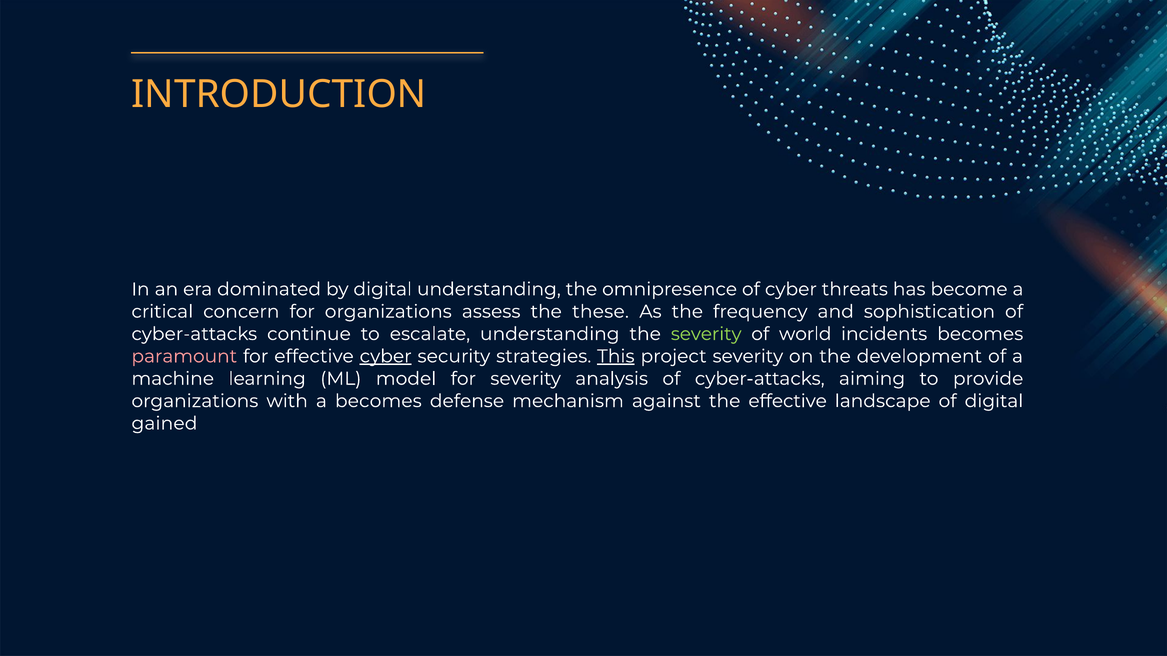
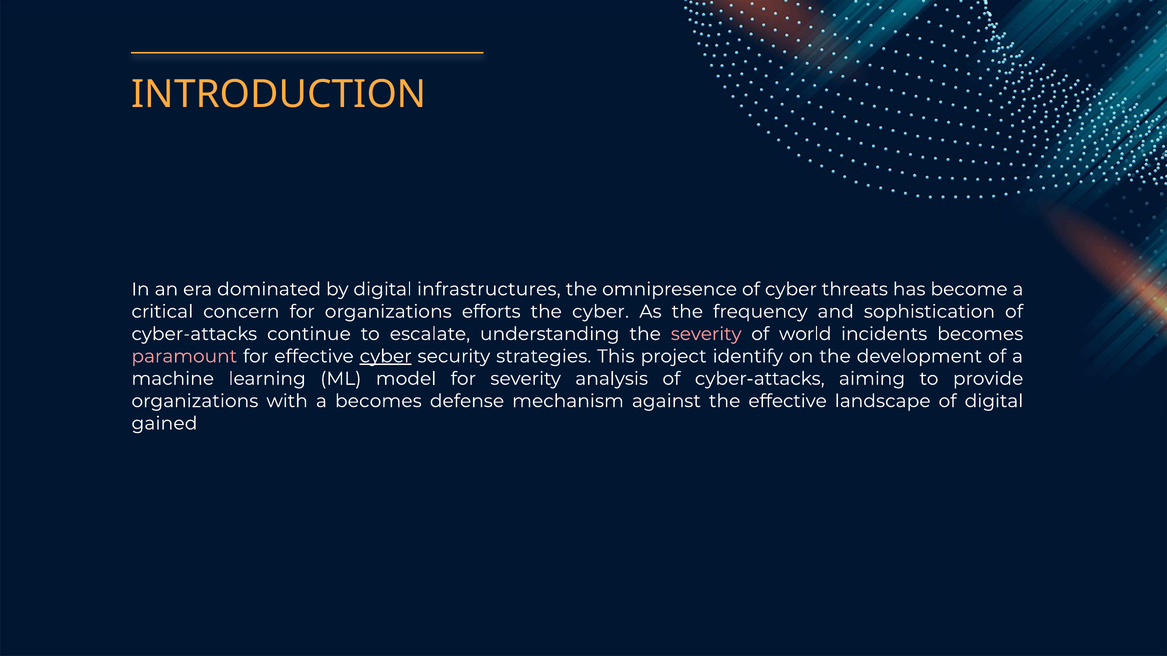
digital understanding: understanding -> infrastructures
assess: assess -> efforts
the these: these -> cyber
severity at (706, 334) colour: light green -> pink
This underline: present -> none
project severity: severity -> identify
